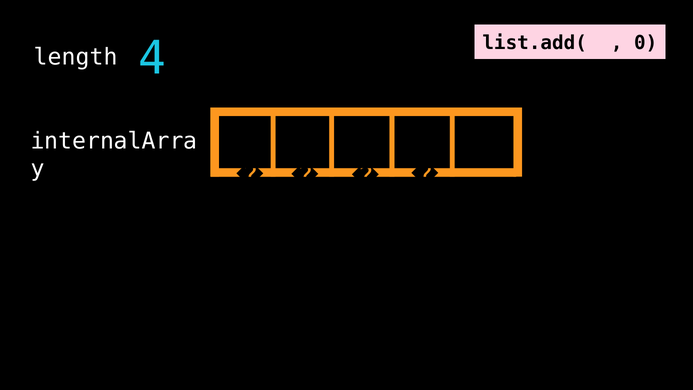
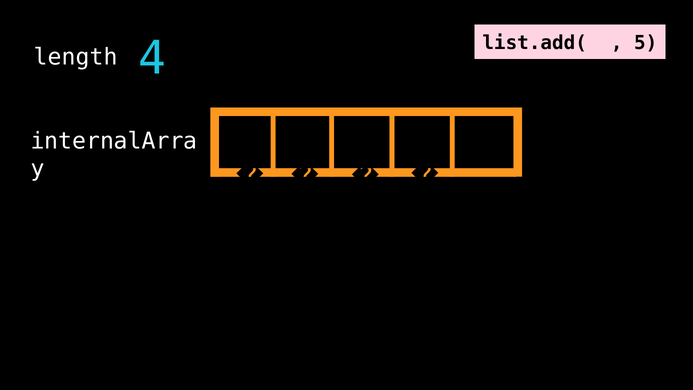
0: 0 -> 5
